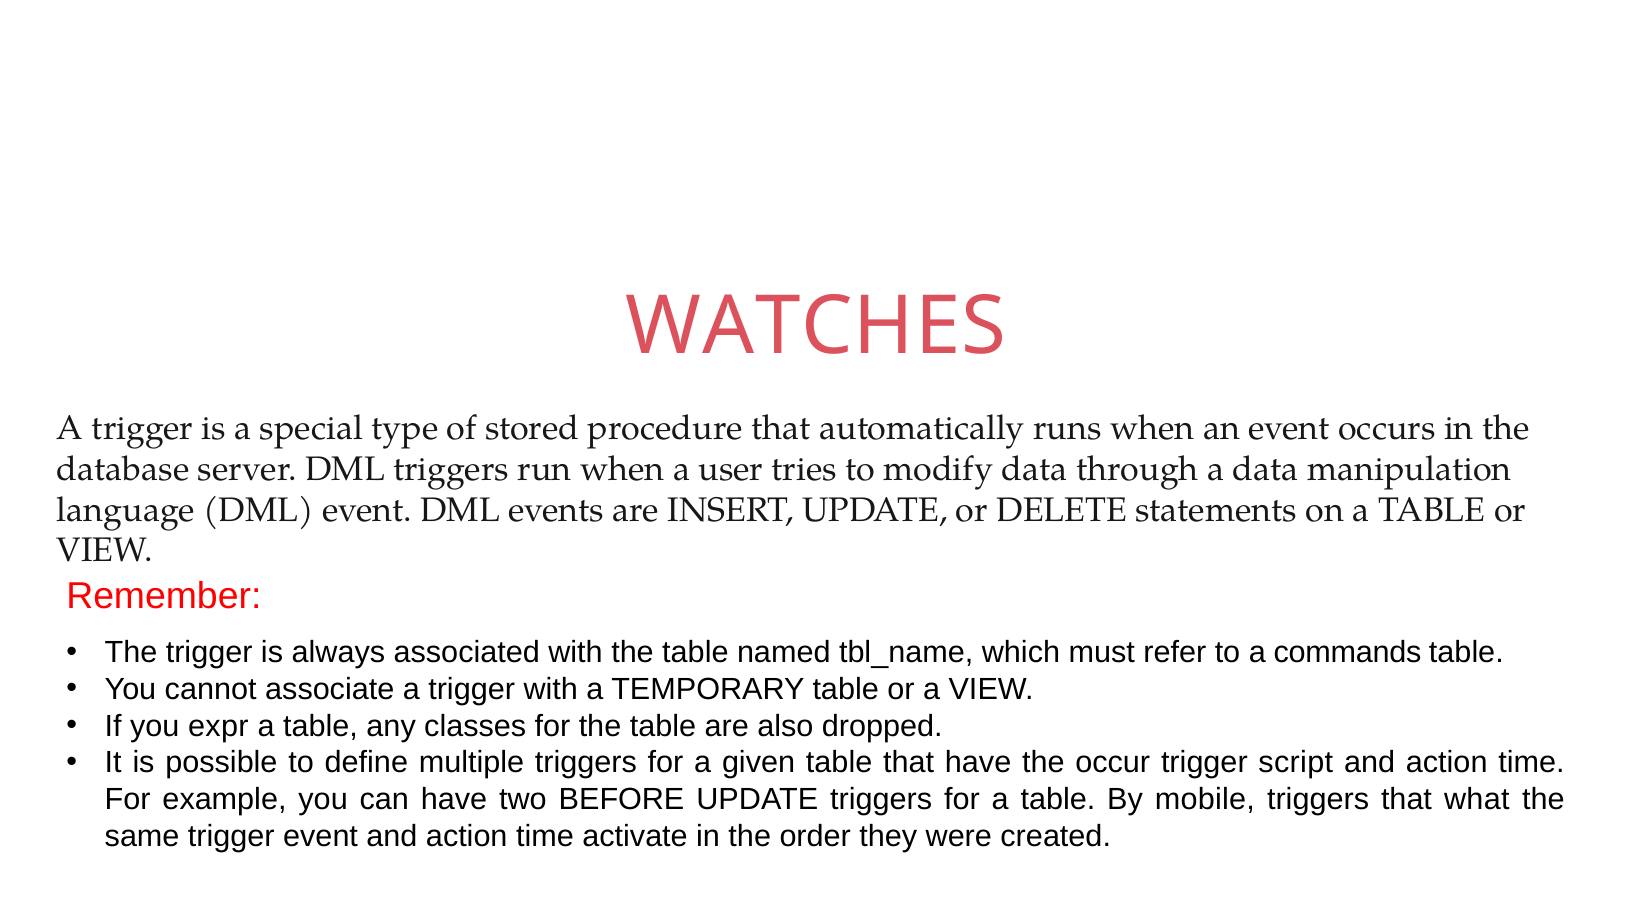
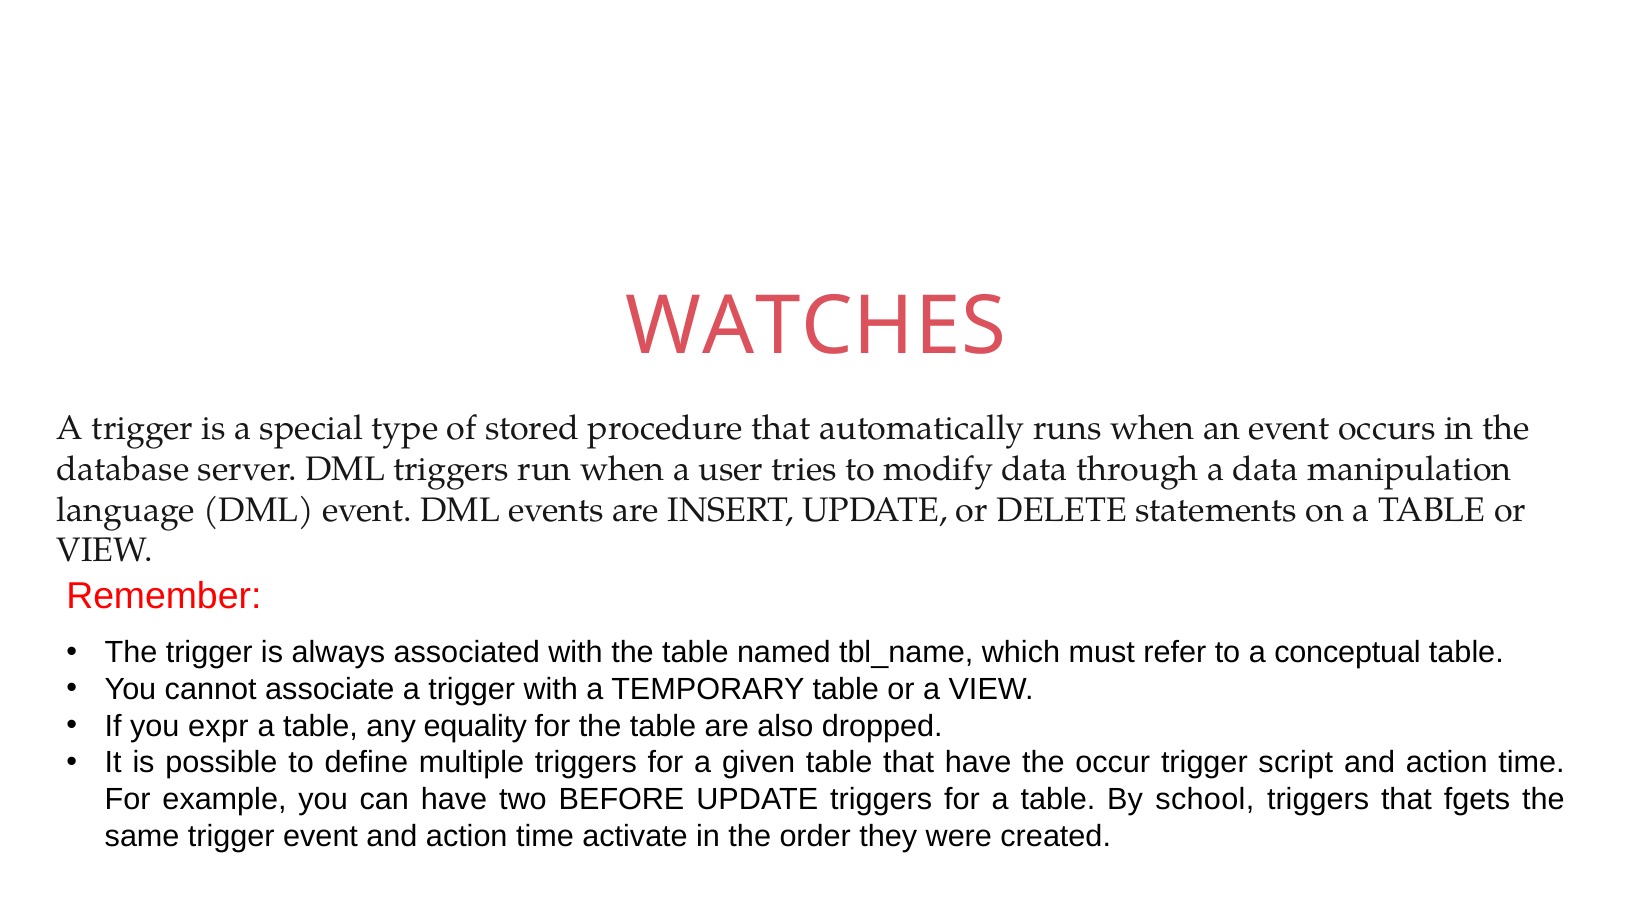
commands: commands -> conceptual
classes: classes -> equality
mobile: mobile -> school
what: what -> fgets
